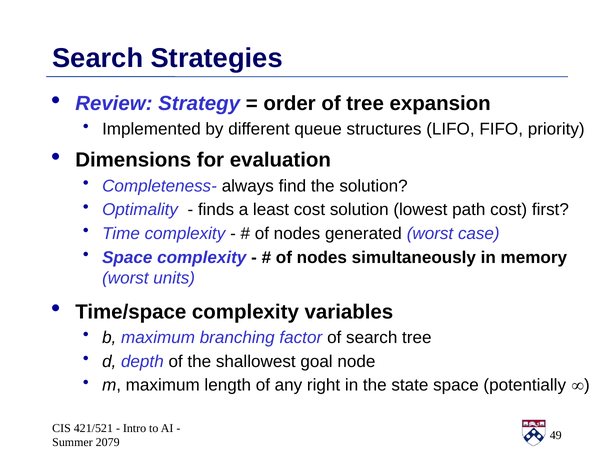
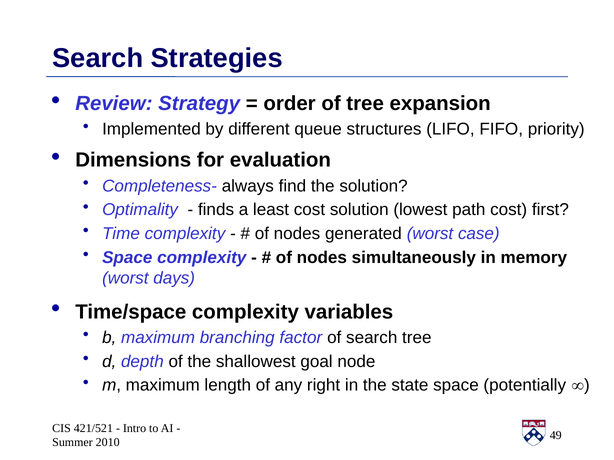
units: units -> days
2079: 2079 -> 2010
